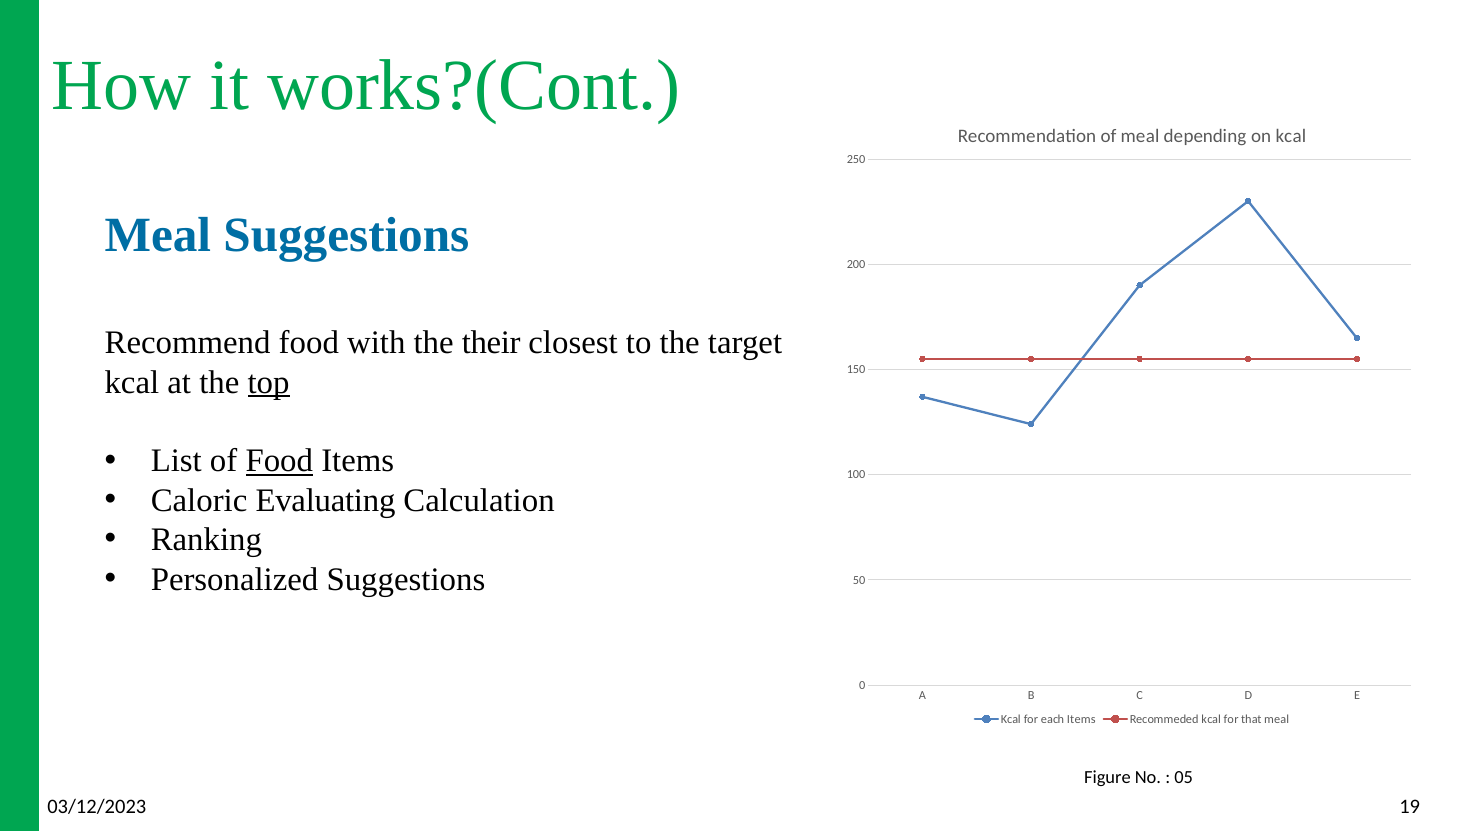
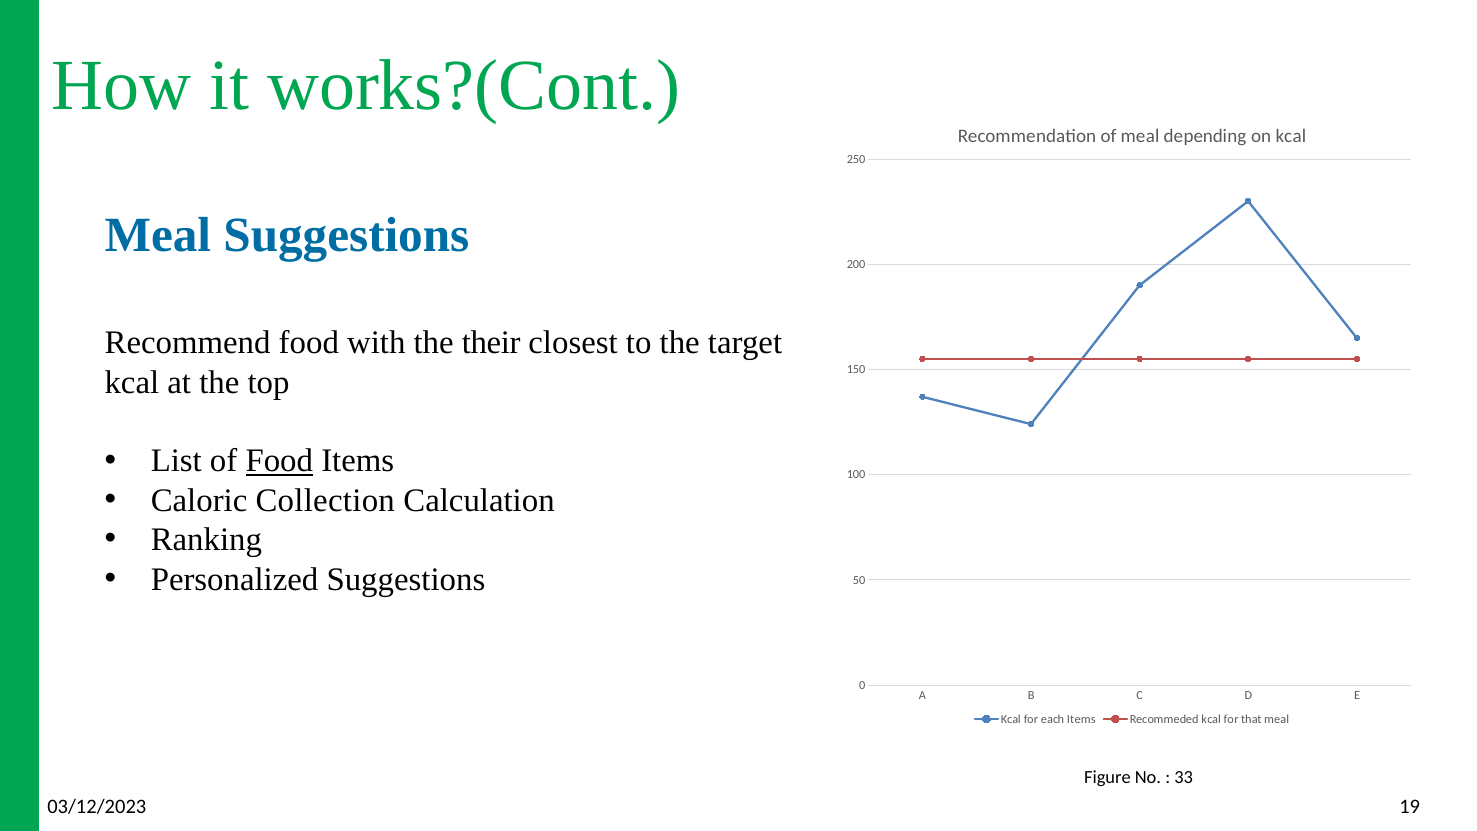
top underline: present -> none
Evaluating: Evaluating -> Collection
05: 05 -> 33
